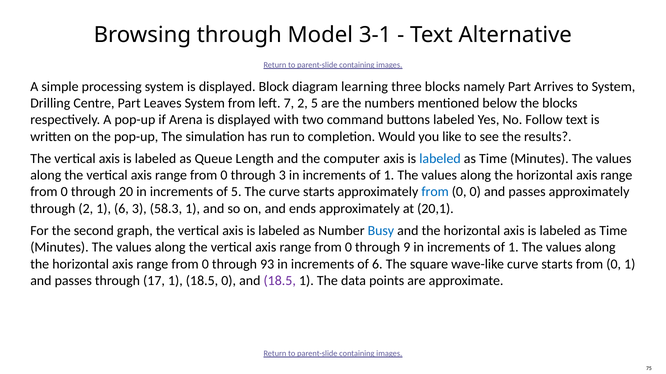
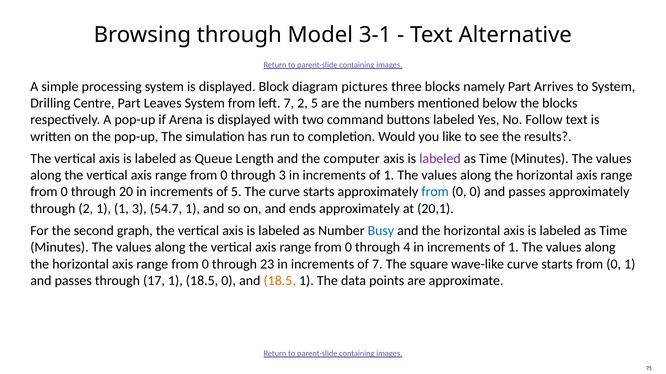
learning: learning -> pictures
labeled at (440, 159) colour: blue -> purple
1 6: 6 -> 1
58.3: 58.3 -> 54.7
9: 9 -> 4
93: 93 -> 23
of 6: 6 -> 7
18.5 at (280, 281) colour: purple -> orange
